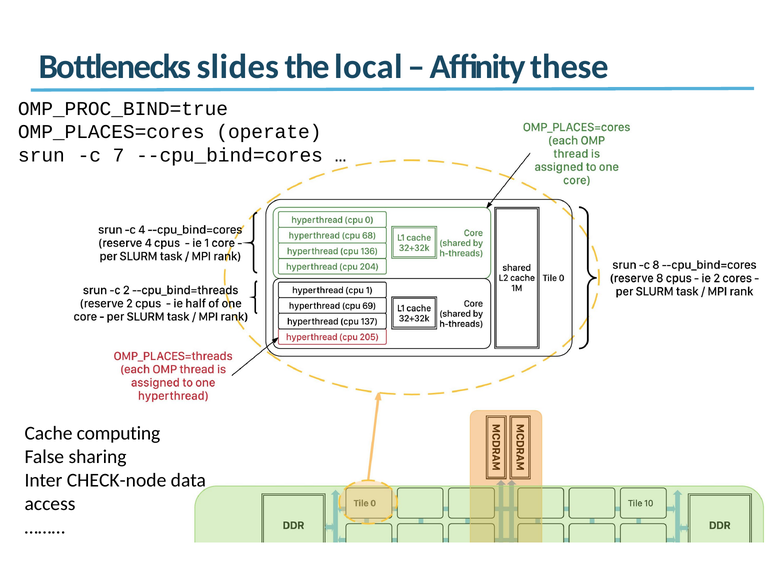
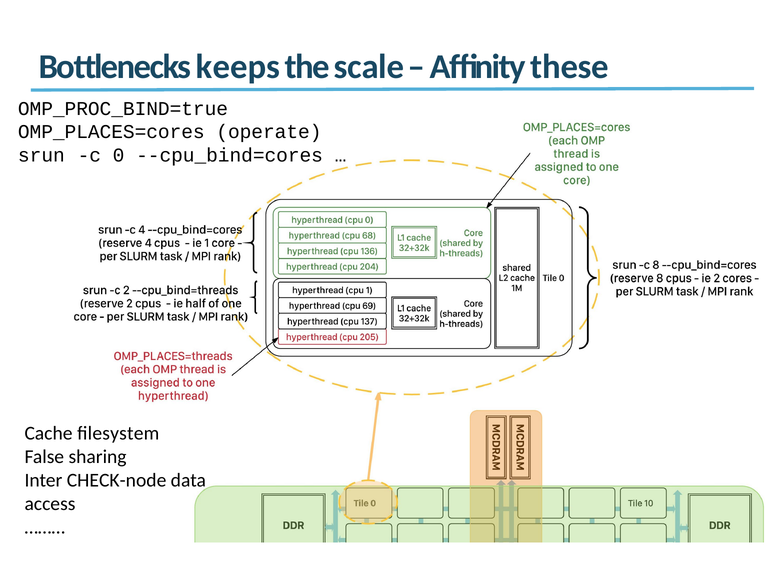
slides: slides -> keeps
local: local -> scale
7: 7 -> 0
computing: computing -> ﬁlesystem
